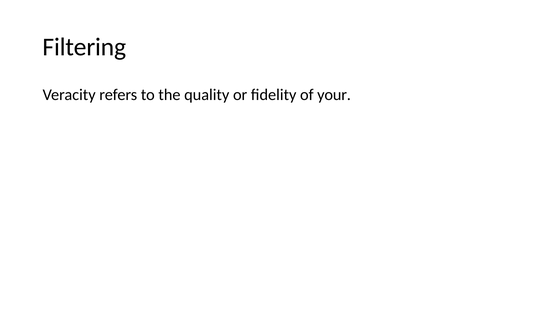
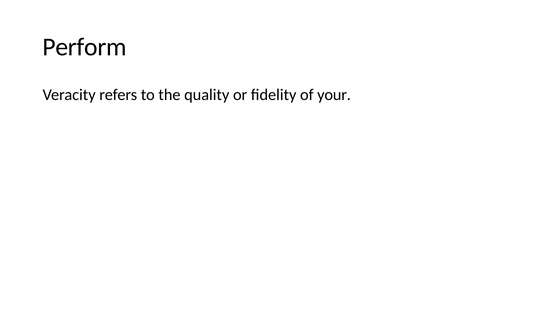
Filtering: Filtering -> Perform
